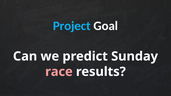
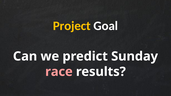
Project colour: light blue -> yellow
